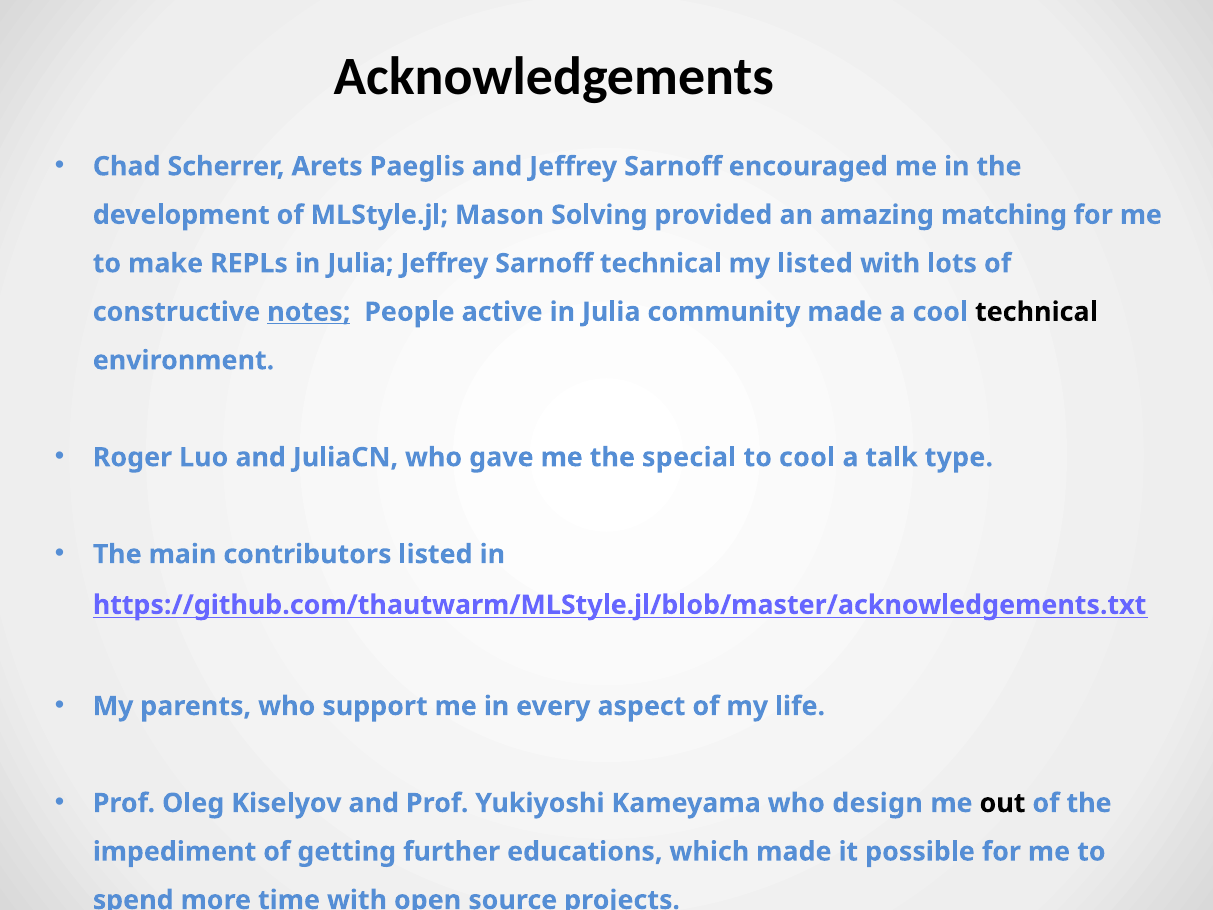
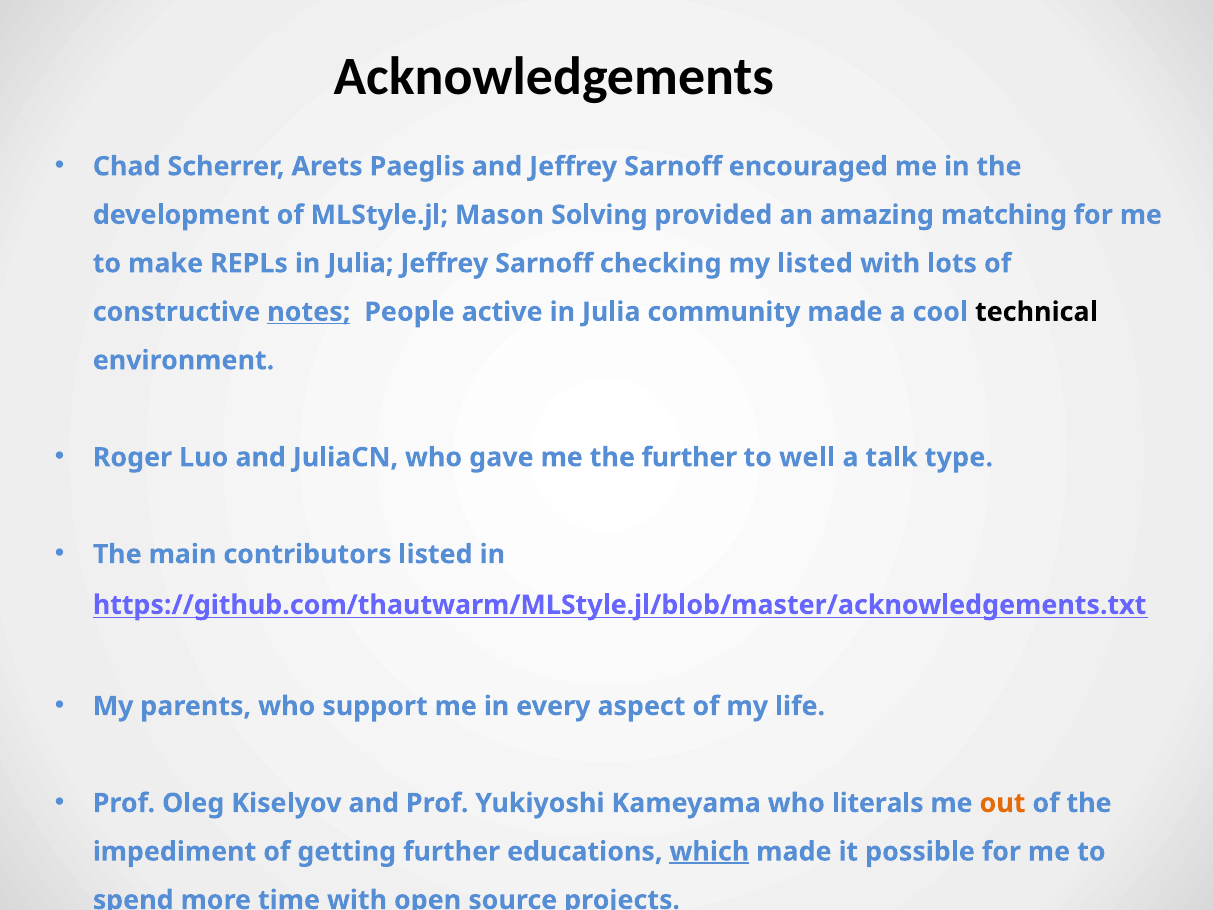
Sarnoff technical: technical -> checking
the special: special -> further
to cool: cool -> well
design: design -> literals
out colour: black -> orange
which underline: none -> present
